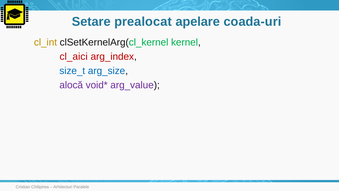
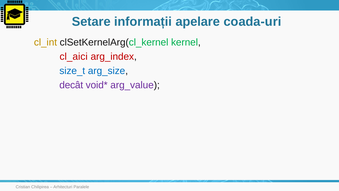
prealocat: prealocat -> informații
alocă: alocă -> decât
